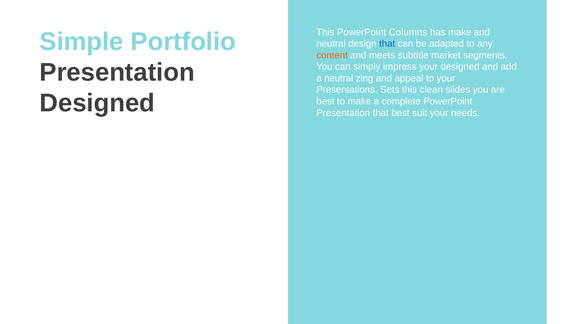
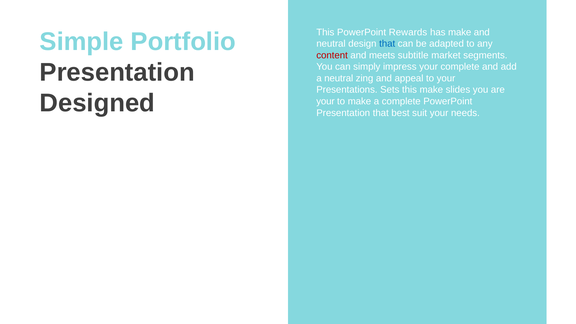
Columns: Columns -> Rewards
content colour: orange -> red
your designed: designed -> complete
this clean: clean -> make
best at (325, 101): best -> your
